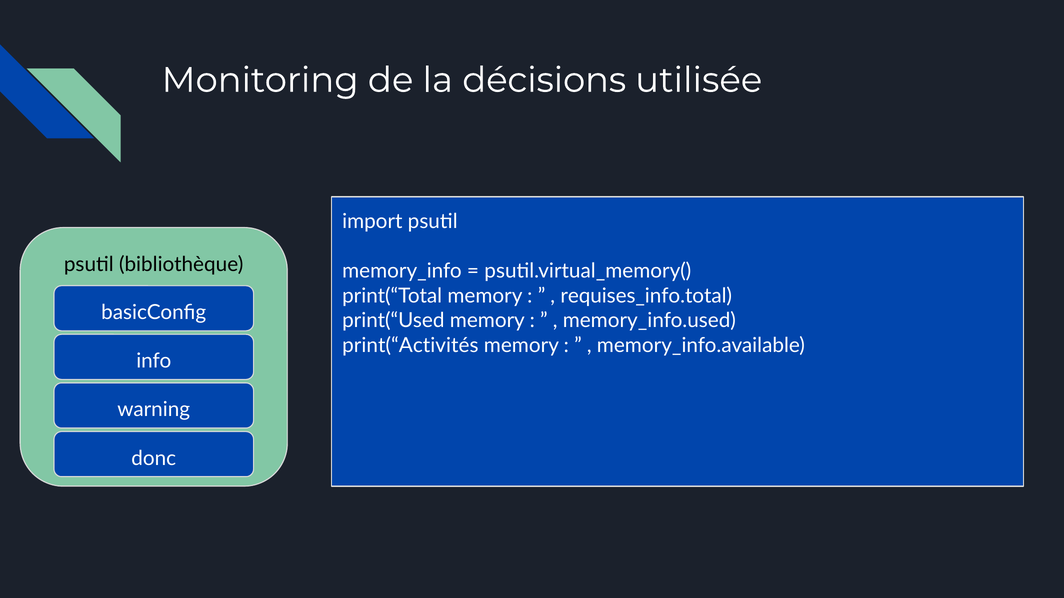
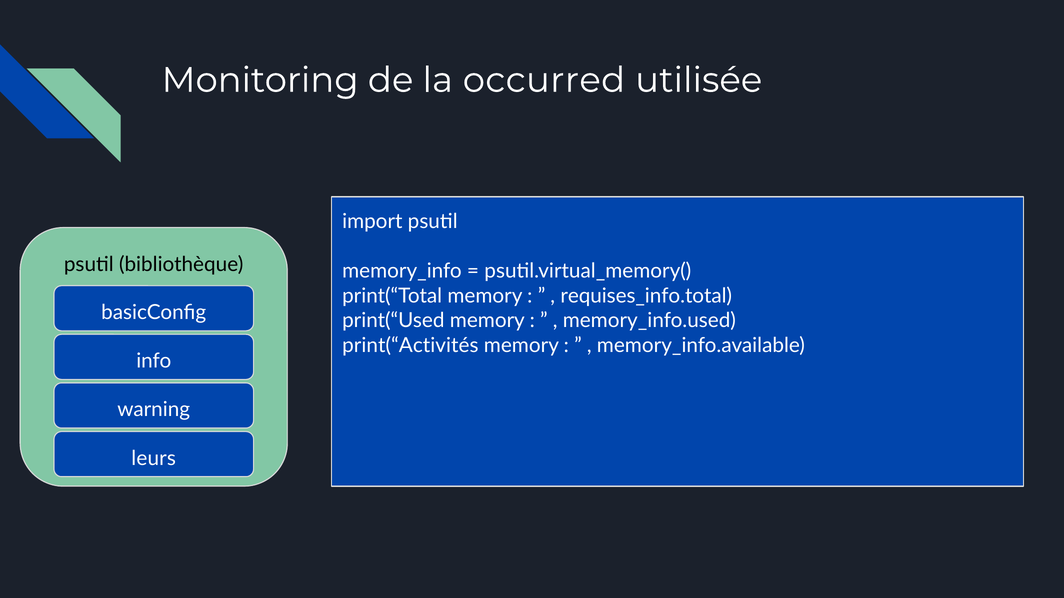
décisions: décisions -> occurred
donc: donc -> leurs
